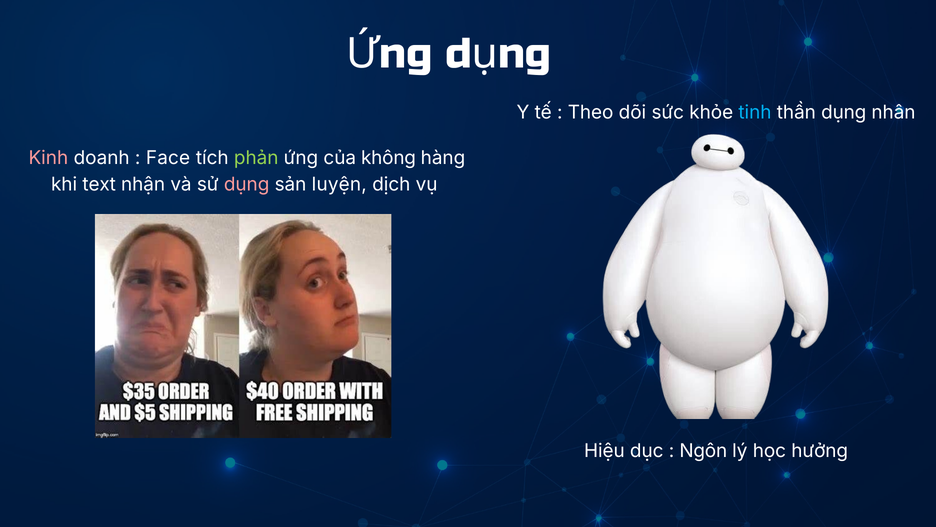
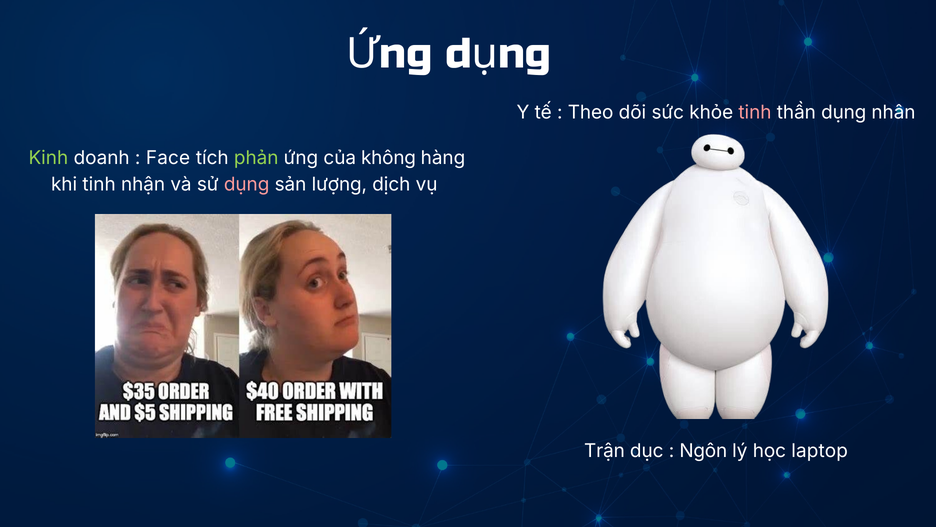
tinh at (755, 112) colour: light blue -> pink
Kinh colour: pink -> light green
khi text: text -> tinh
luyện: luyện -> lượng
Hiệu: Hiệu -> Trận
hưởng: hưởng -> laptop
